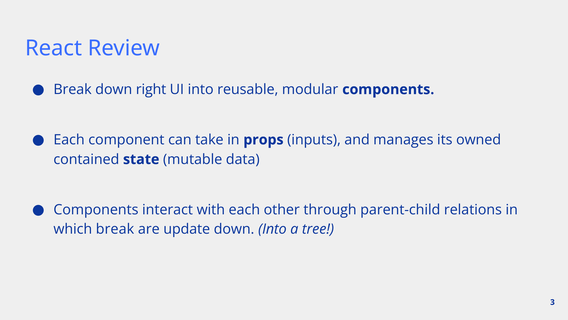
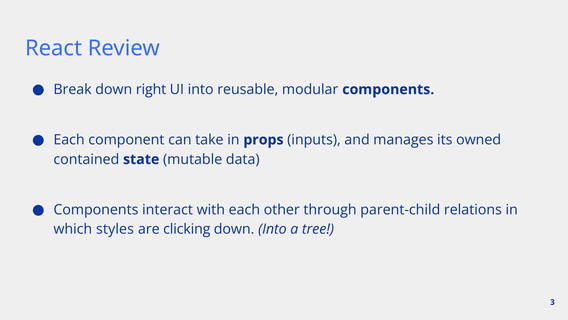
which break: break -> styles
update: update -> clicking
